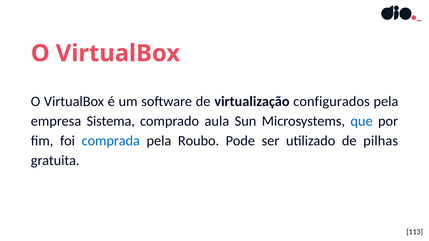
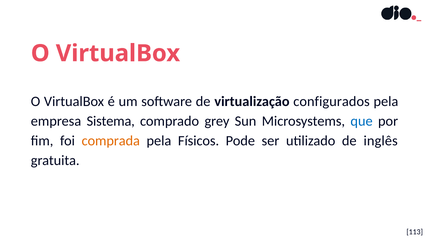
aula: aula -> grey
comprada colour: blue -> orange
Roubo: Roubo -> Físicos
pilhas: pilhas -> inglês
